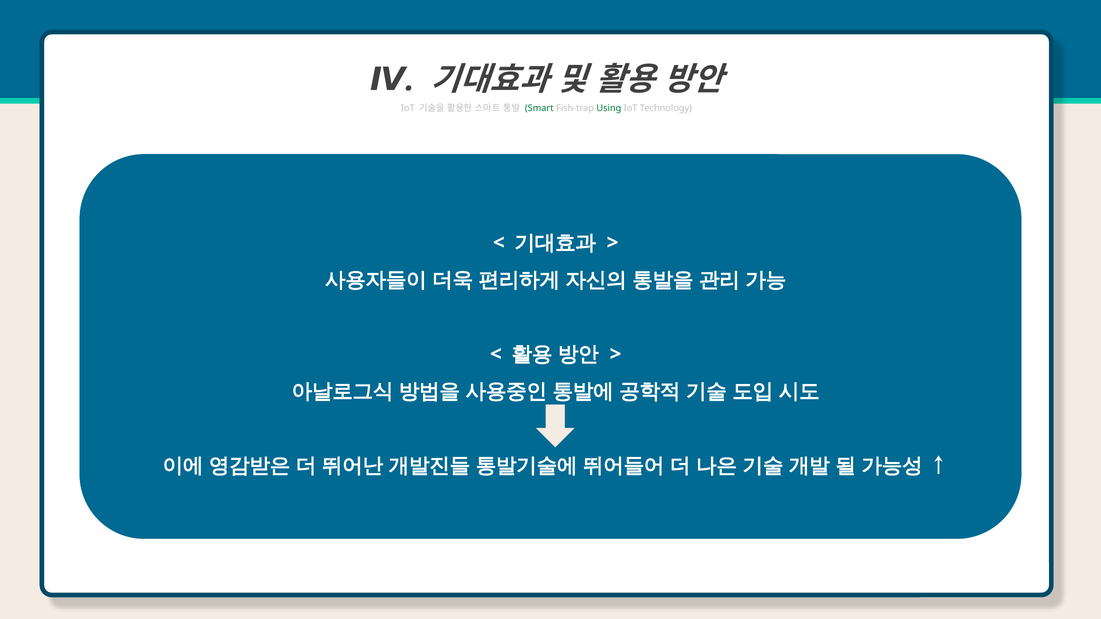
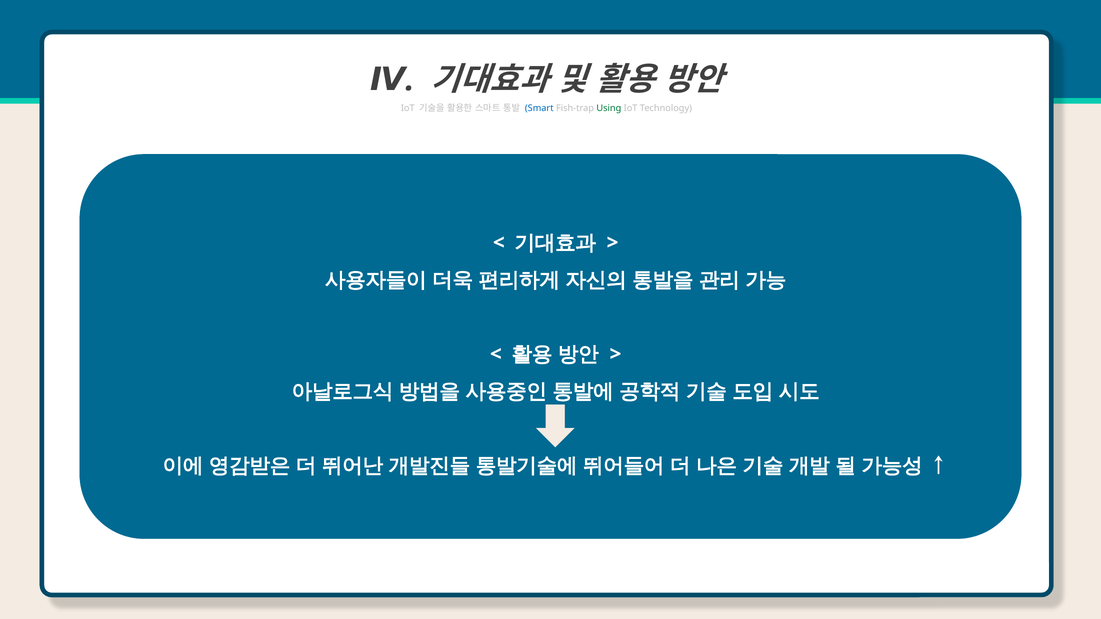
Smart colour: green -> blue
